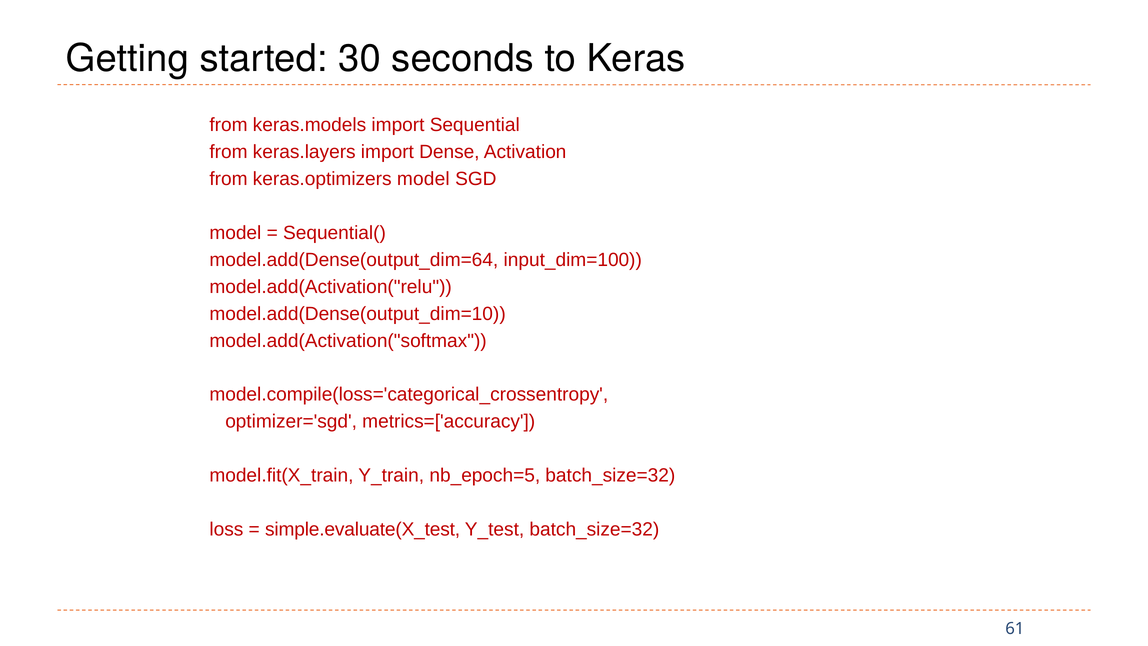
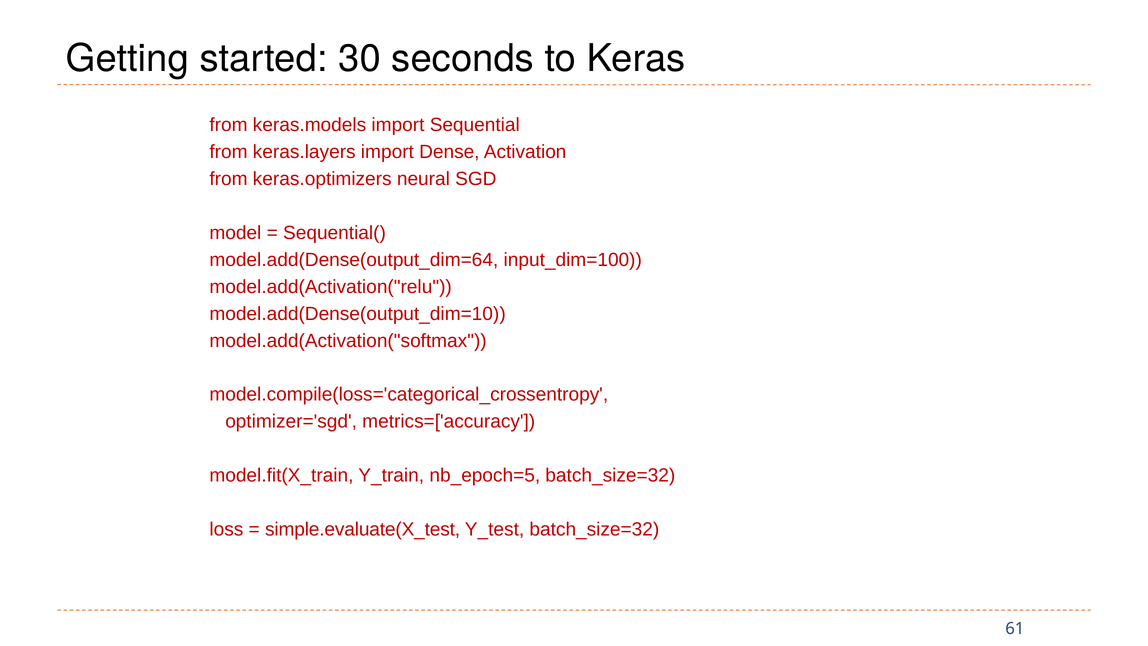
keras.optimizers model: model -> neural
